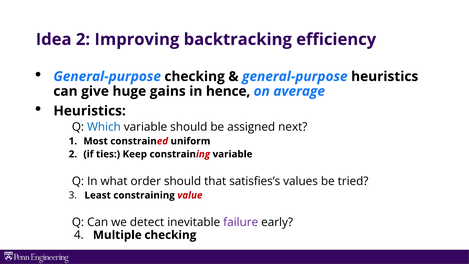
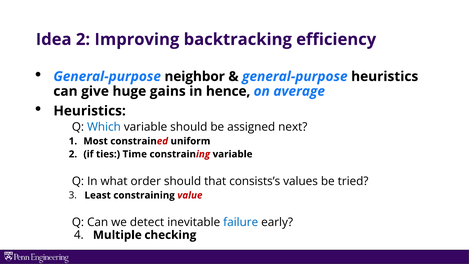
General-purpose checking: checking -> neighbor
Keep: Keep -> Time
satisfies’s: satisfies’s -> consists’s
failure colour: purple -> blue
